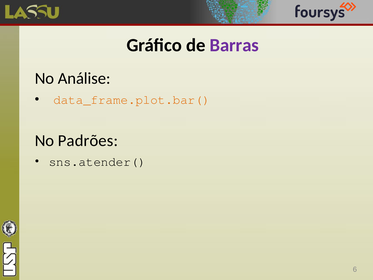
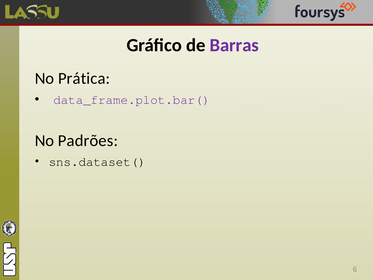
Análise: Análise -> Prática
data_frame.plot.bar( colour: orange -> purple
sns.atender(: sns.atender( -> sns.dataset(
